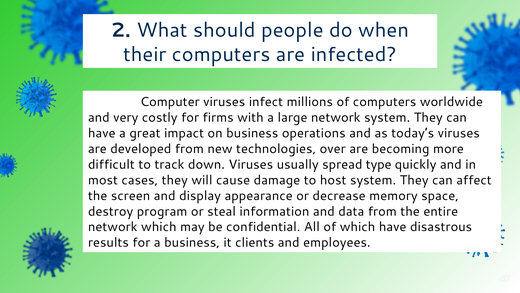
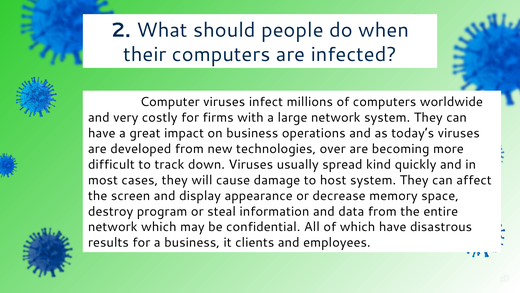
type: type -> kind
